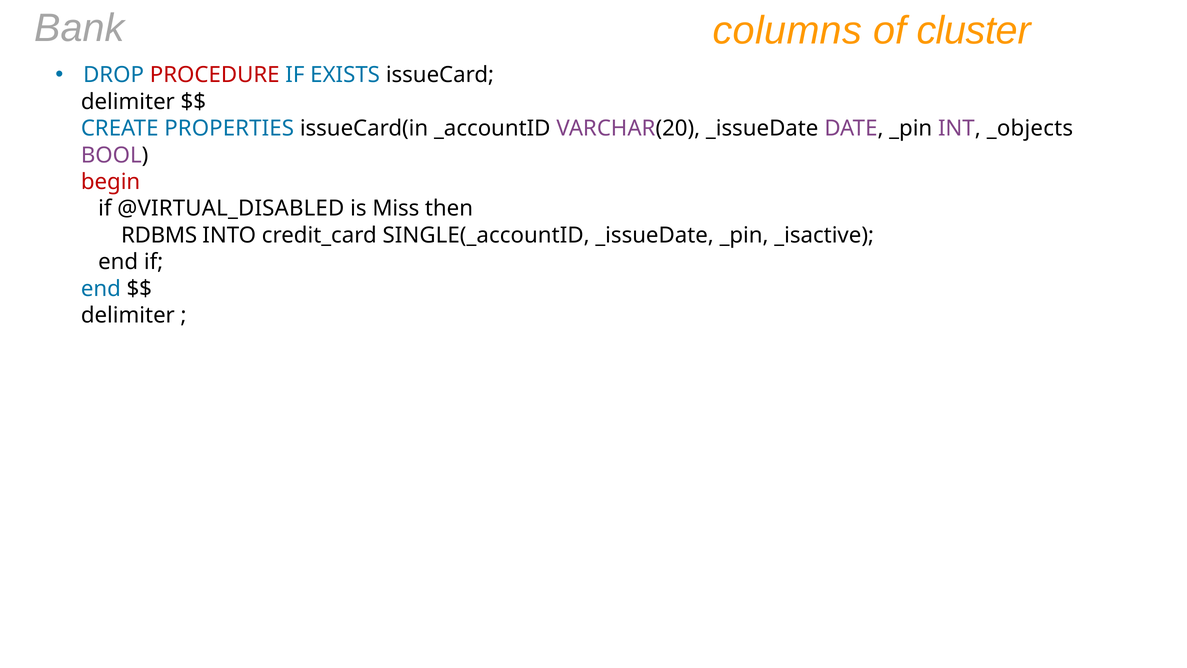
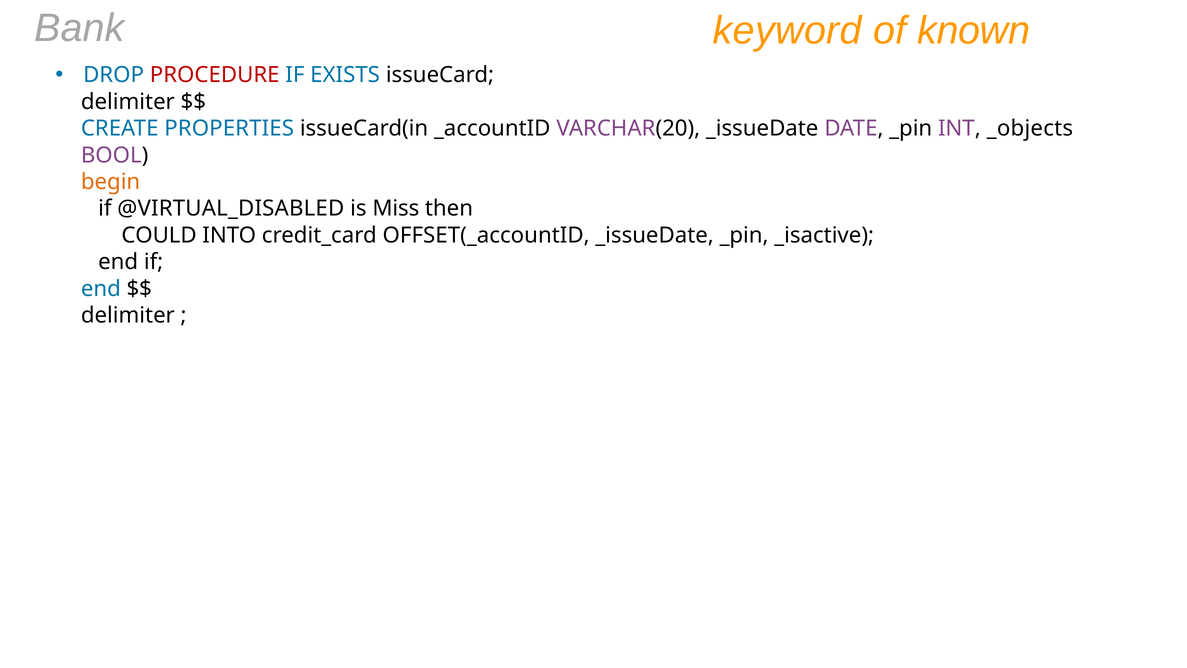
columns: columns -> keyword
cluster: cluster -> known
begin colour: red -> orange
RDBMS: RDBMS -> COULD
SINGLE(_accountID: SINGLE(_accountID -> OFFSET(_accountID
